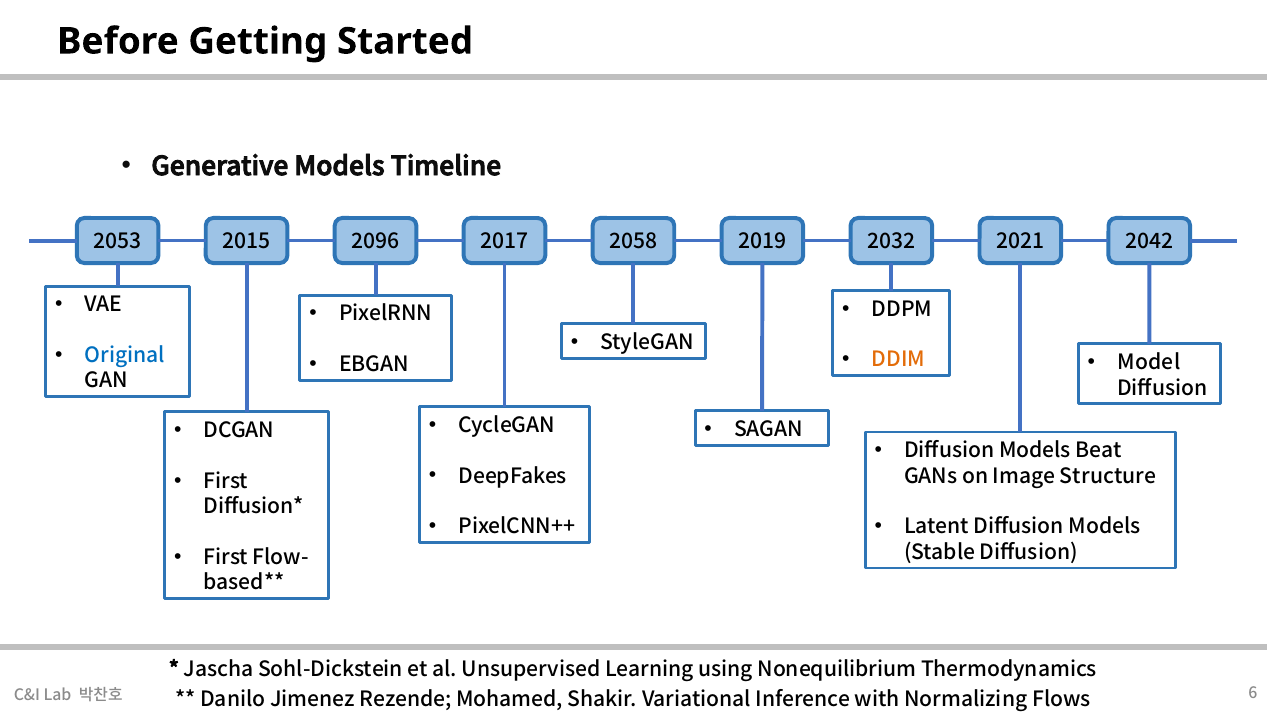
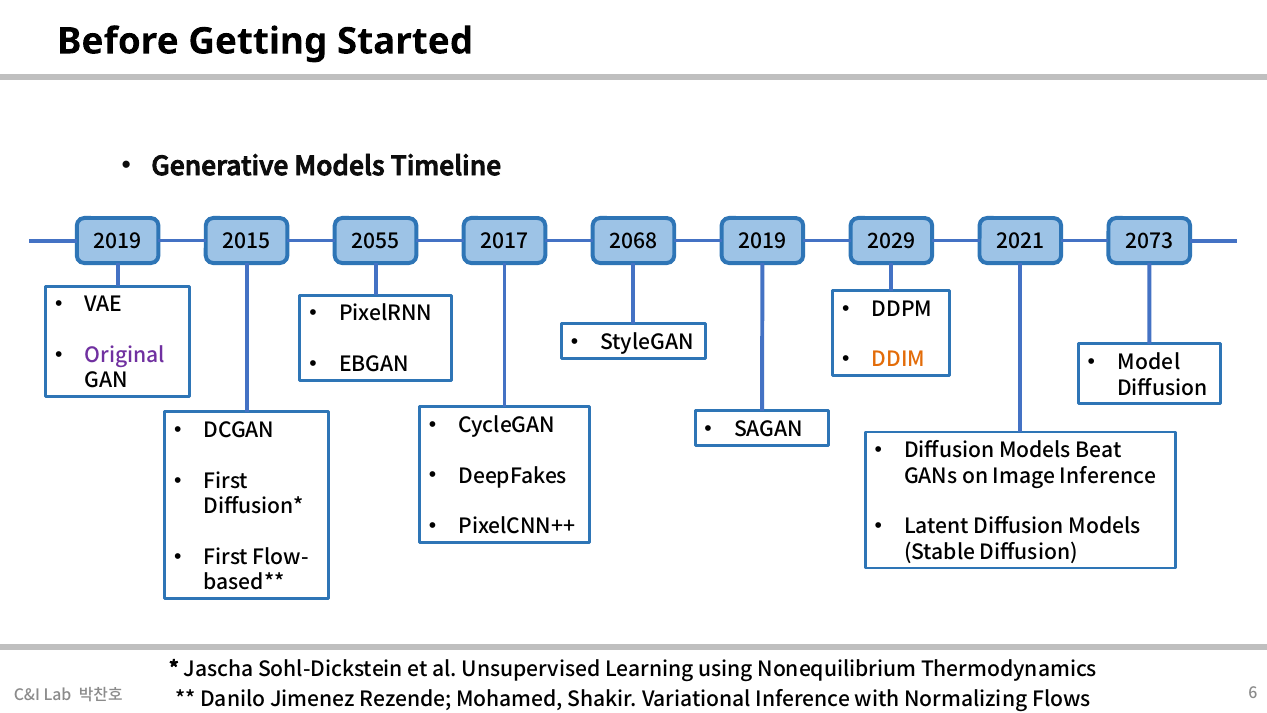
2053 at (118, 242): 2053 -> 2019
2096: 2096 -> 2055
2058: 2058 -> 2068
2032: 2032 -> 2029
2042: 2042 -> 2073
Original colour: blue -> purple
Image Structure: Structure -> Inference
